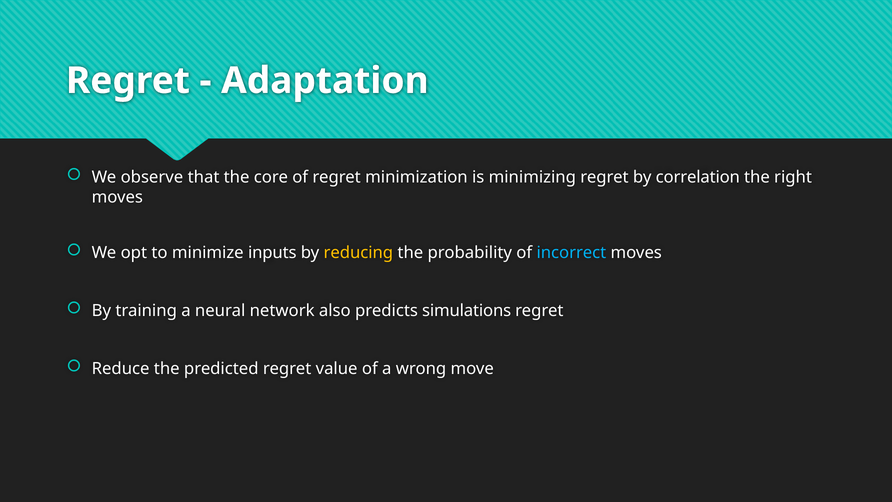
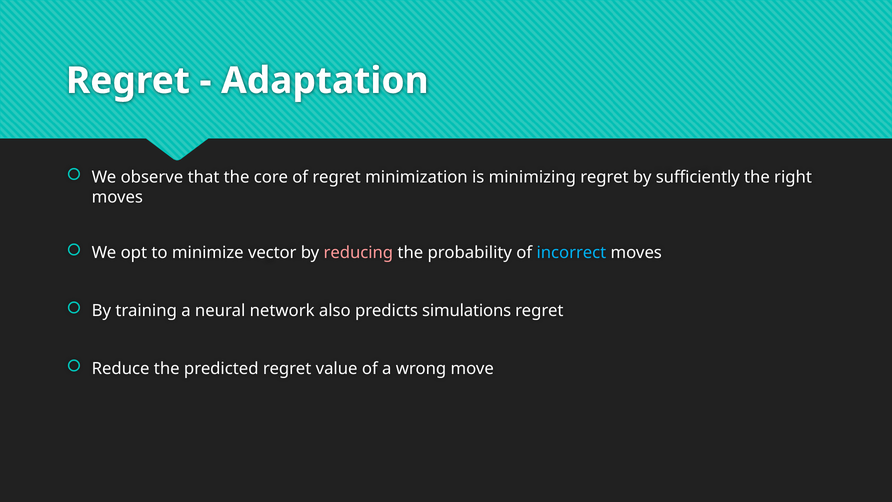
correlation: correlation -> sufficiently
inputs: inputs -> vector
reducing colour: yellow -> pink
